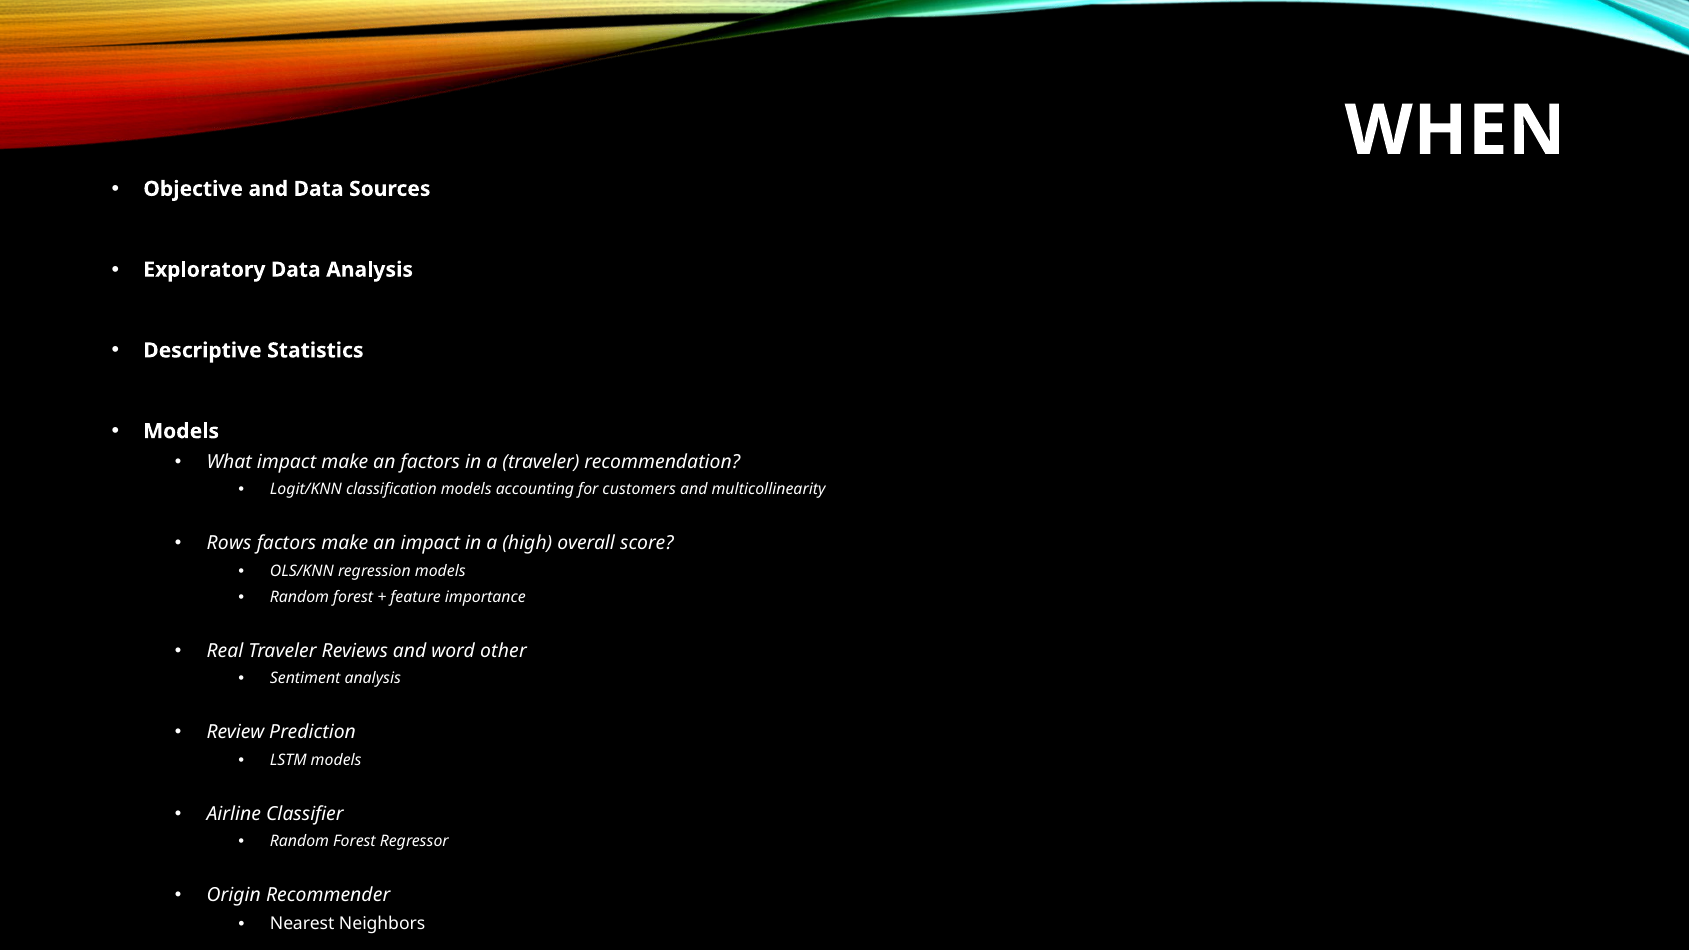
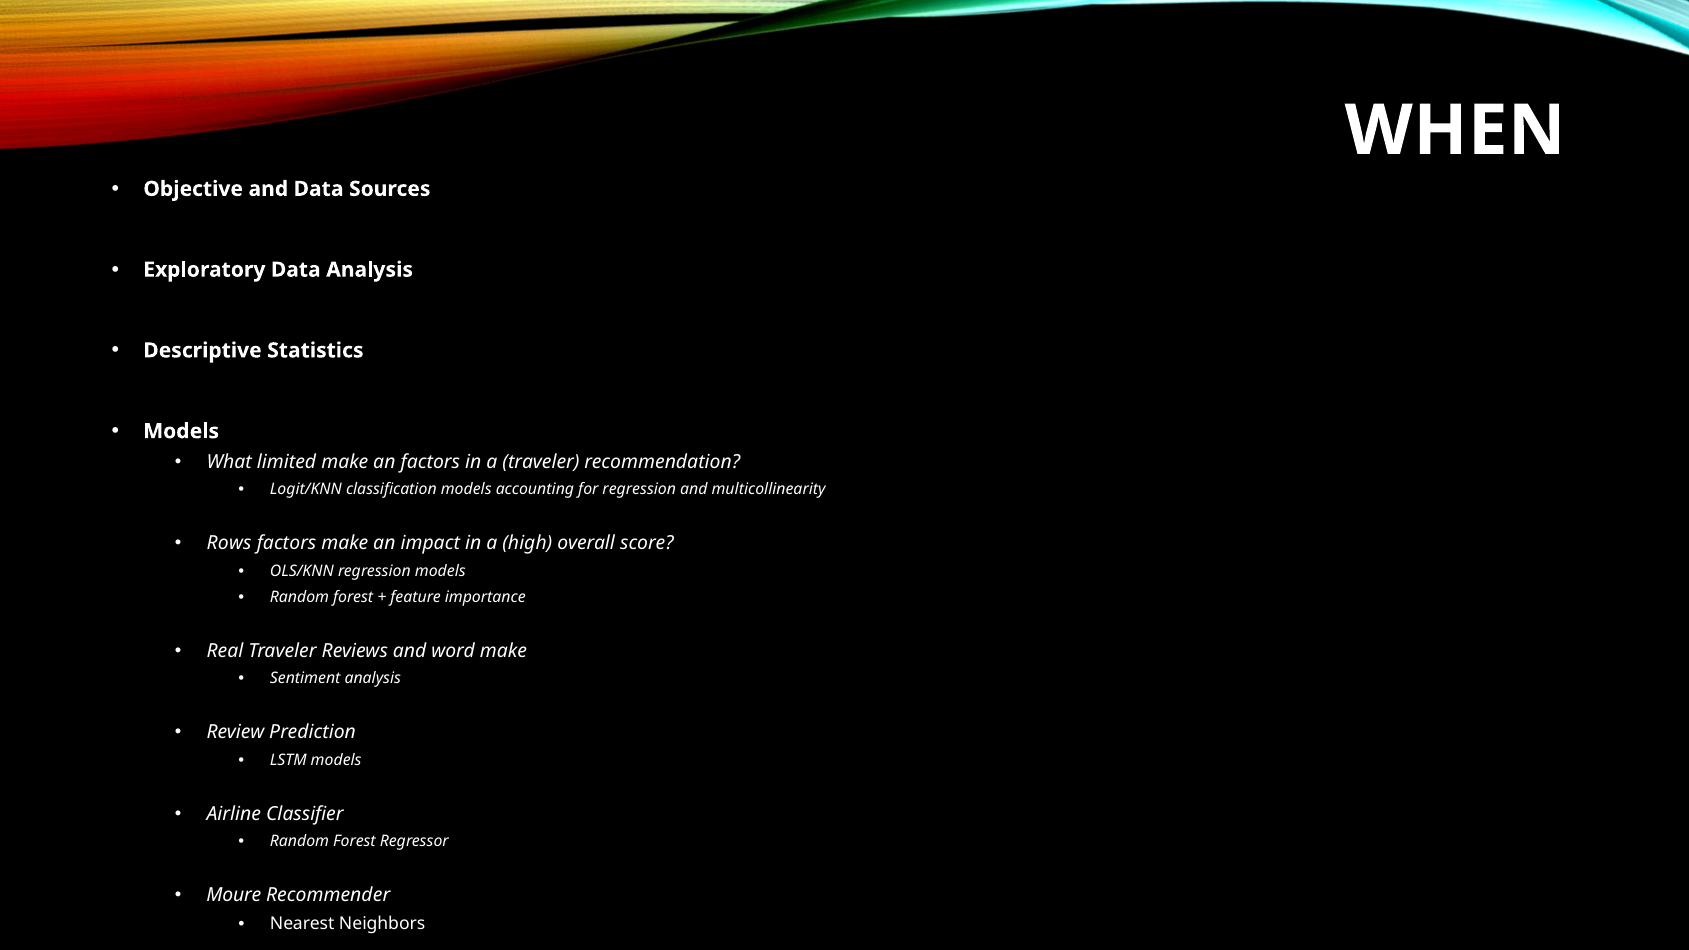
What impact: impact -> limited
for customers: customers -> regression
word other: other -> make
Origin: Origin -> Moure
